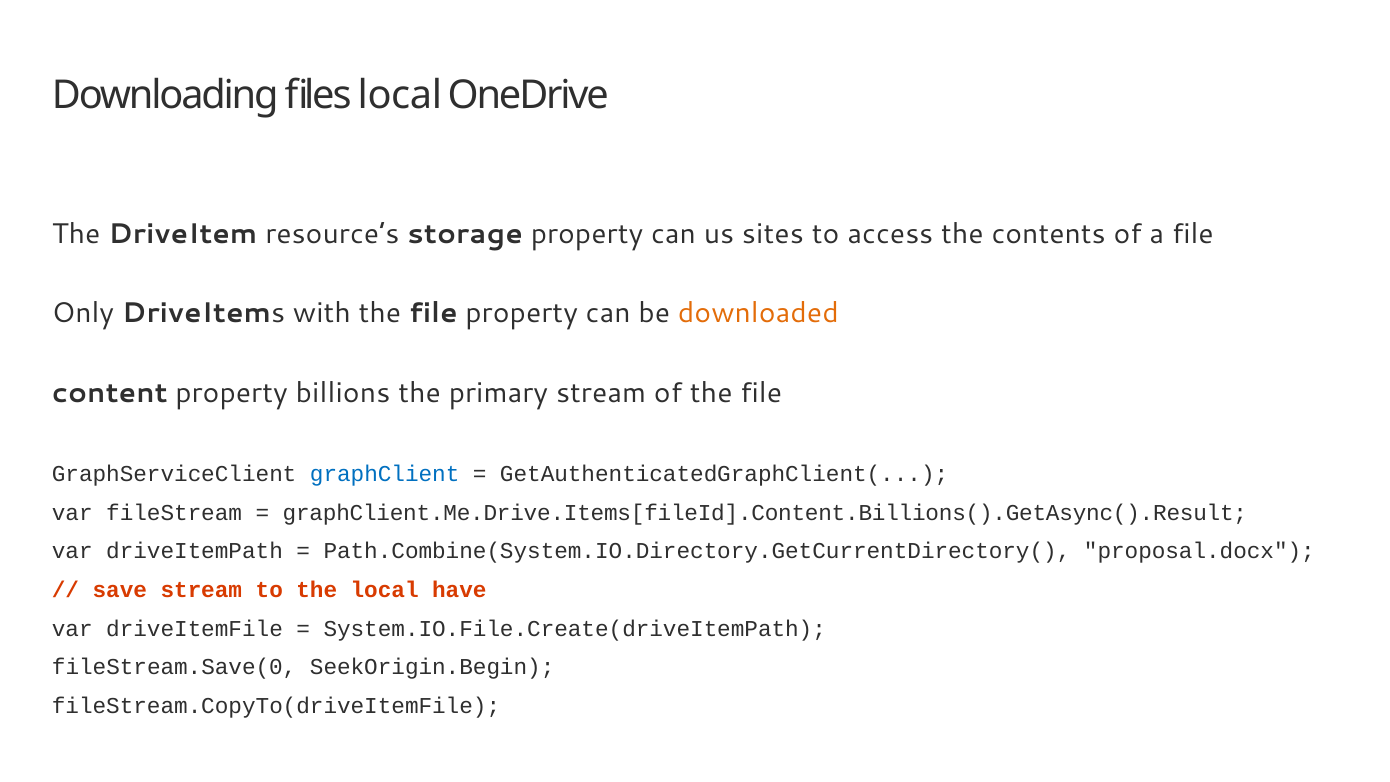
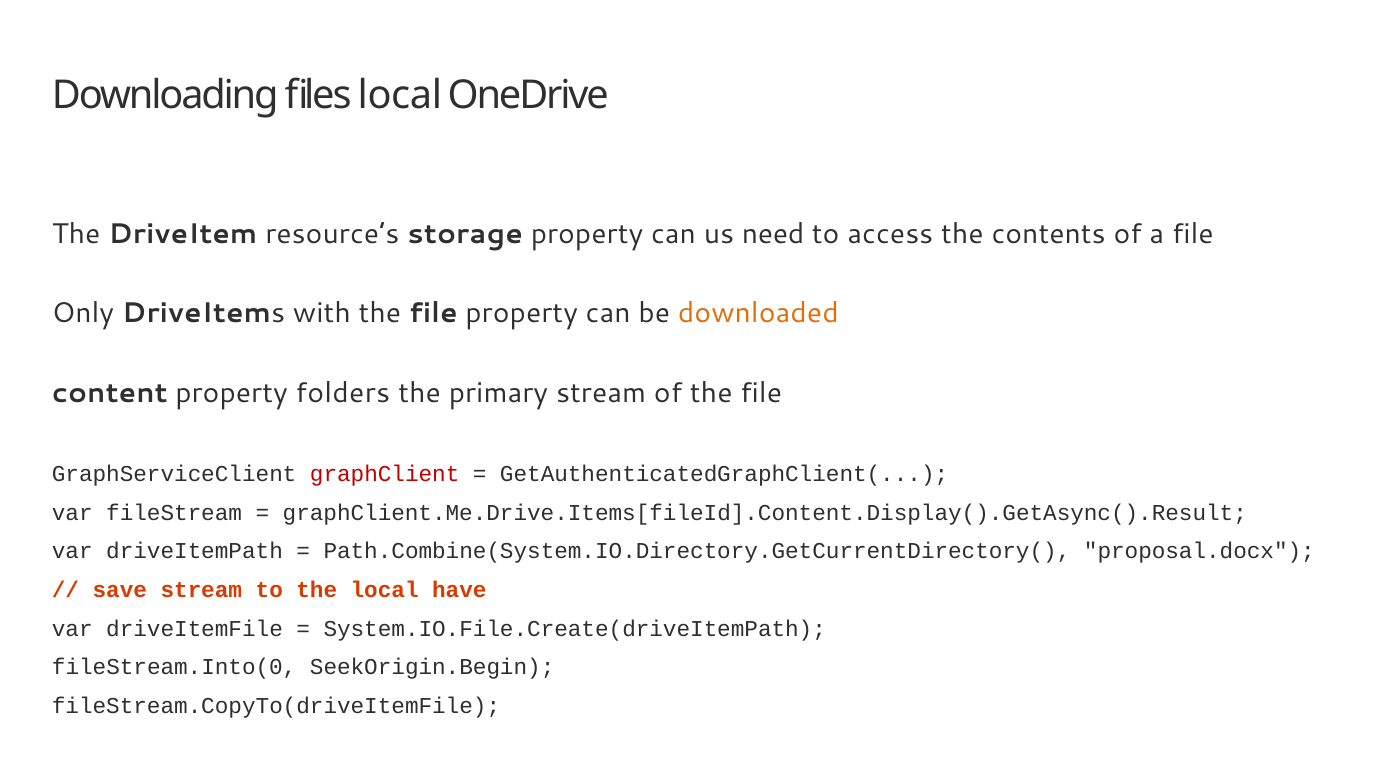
sites: sites -> need
billions: billions -> folders
graphClient colour: blue -> red
graphClient.Me.Drive.Items[fileId].Content.Billions().GetAsync().Result: graphClient.Me.Drive.Items[fileId].Content.Billions().GetAsync().Result -> graphClient.Me.Drive.Items[fileId].Content.Display().GetAsync().Result
fileStream.Save(0: fileStream.Save(0 -> fileStream.Into(0
